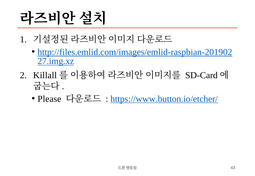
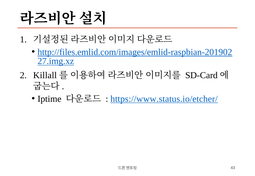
Please: Please -> Iptime
https://www.button.io/etcher/: https://www.button.io/etcher/ -> https://www.status.io/etcher/
